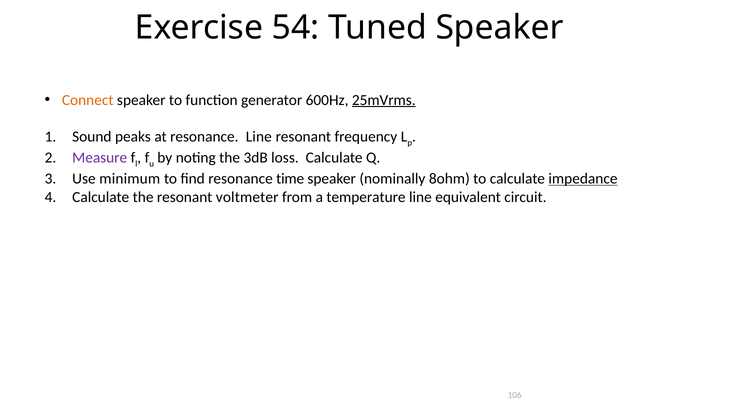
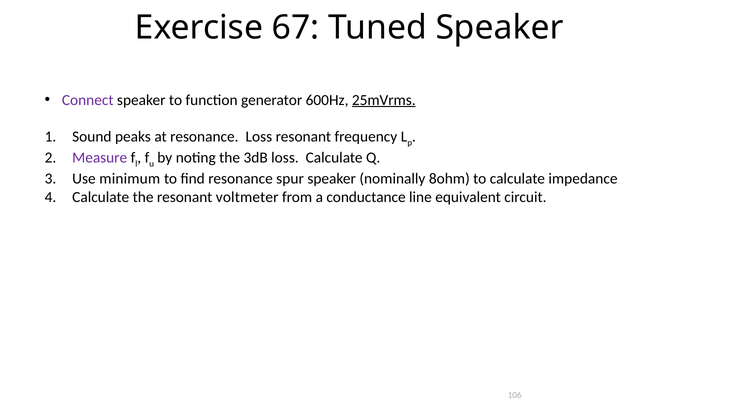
54: 54 -> 67
Connect colour: orange -> purple
resonance Line: Line -> Loss
time: time -> spur
impedance underline: present -> none
temperature: temperature -> conductance
